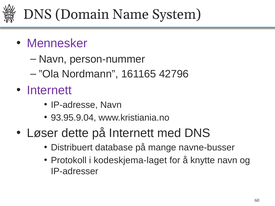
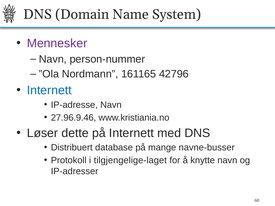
Internett at (49, 90) colour: purple -> blue
93.95.9.04: 93.95.9.04 -> 27.96.9.46
kodeskjema-laget: kodeskjema-laget -> tilgjengelige-laget
